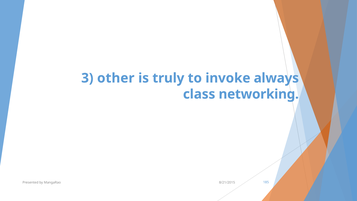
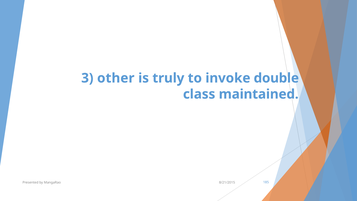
always: always -> double
networking: networking -> maintained
